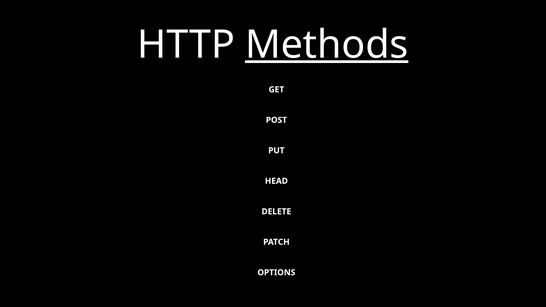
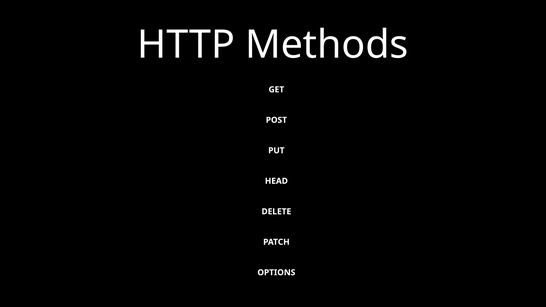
Methods underline: present -> none
